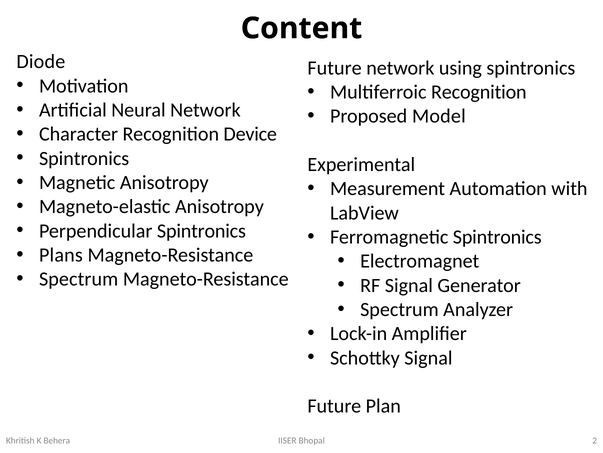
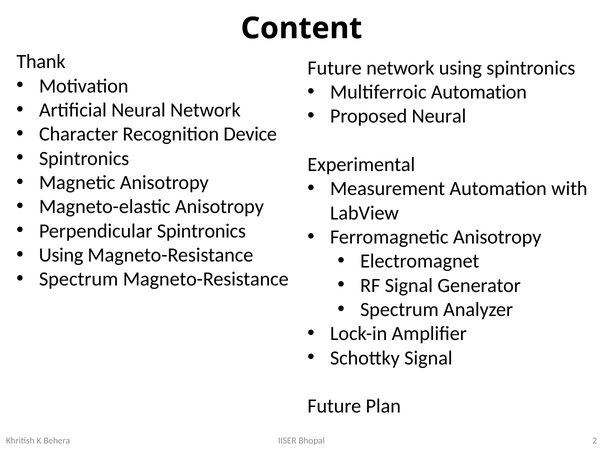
Diode: Diode -> Thank
Multiferroic Recognition: Recognition -> Automation
Proposed Model: Model -> Neural
Ferromagnetic Spintronics: Spintronics -> Anisotropy
Plans at (61, 255): Plans -> Using
